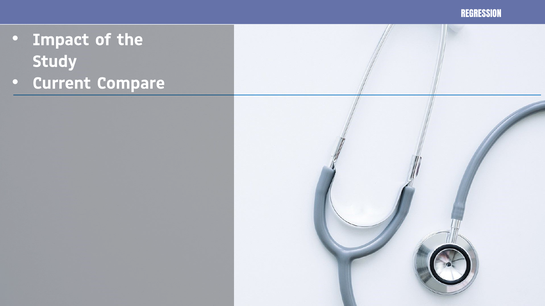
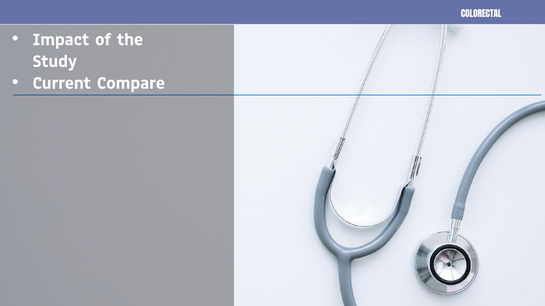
REGRESSION: REGRESSION -> COLORECTAL
